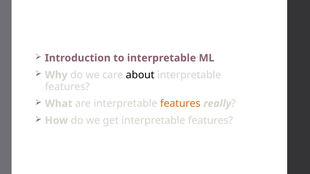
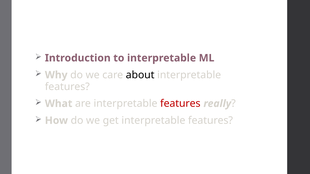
features at (180, 104) colour: orange -> red
